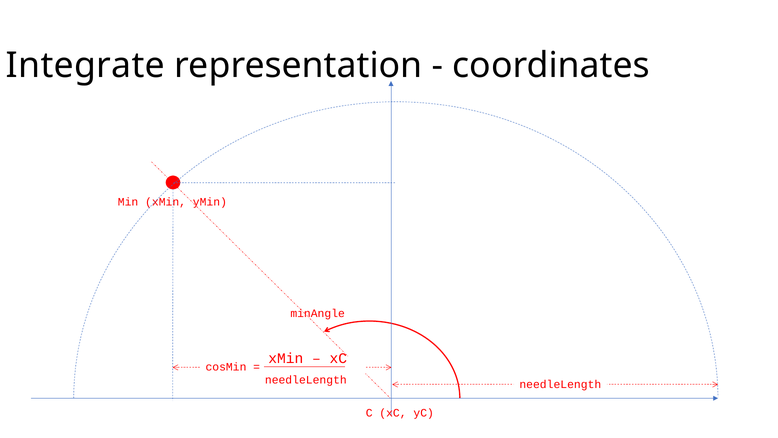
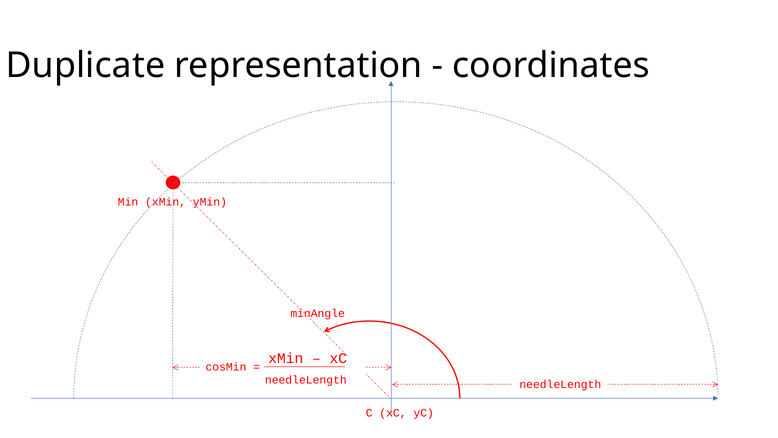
Integrate: Integrate -> Duplicate
